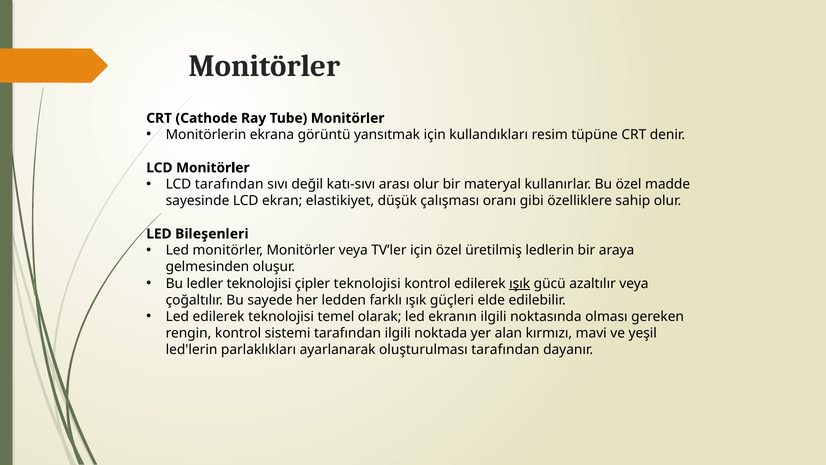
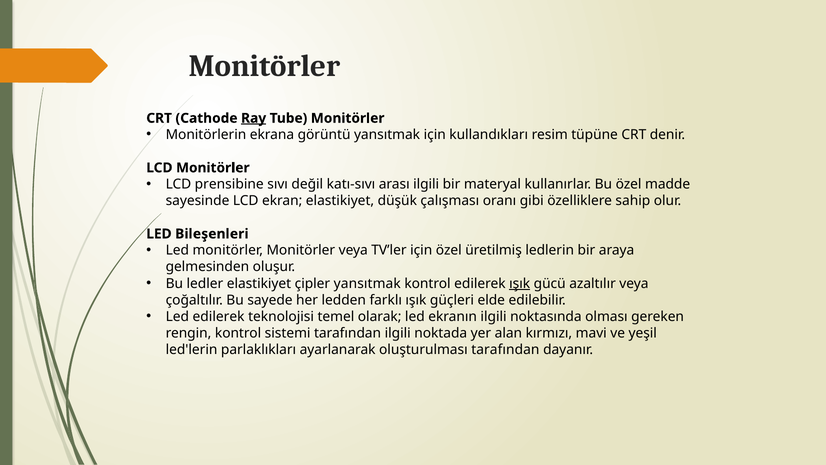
Ray underline: none -> present
LCD tarafından: tarafından -> prensibine
arası olur: olur -> ilgili
ledler teknolojisi: teknolojisi -> elastikiyet
çipler teknolojisi: teknolojisi -> yansıtmak
